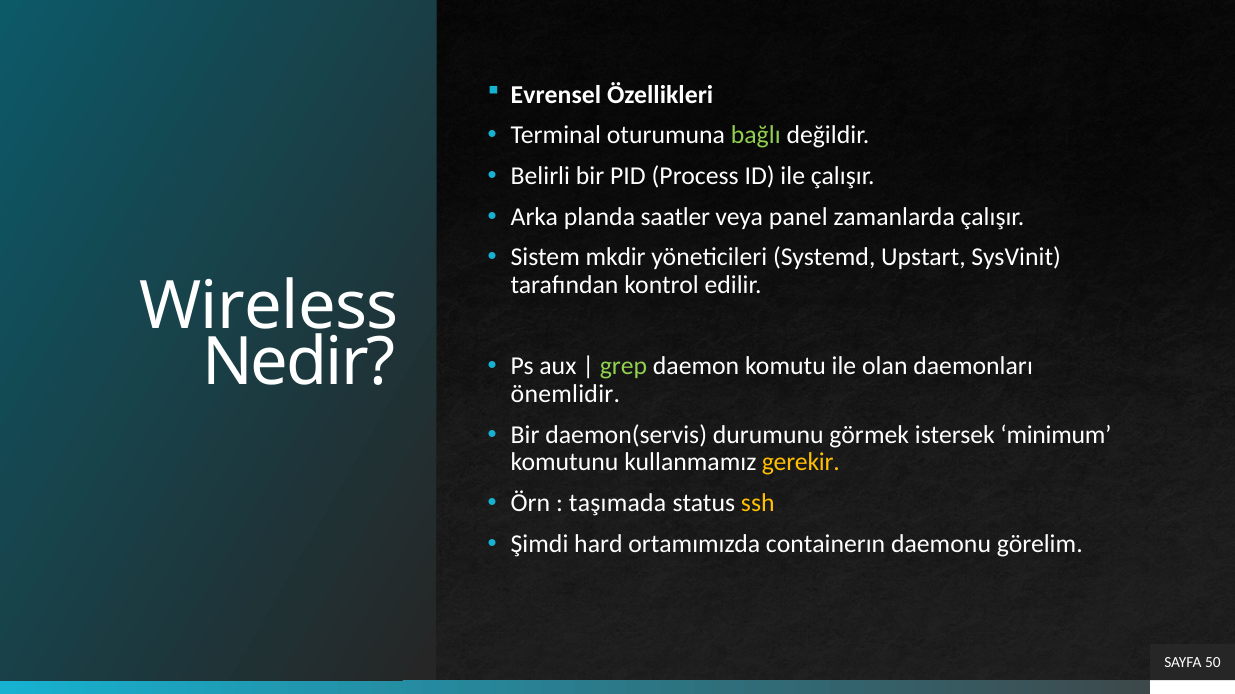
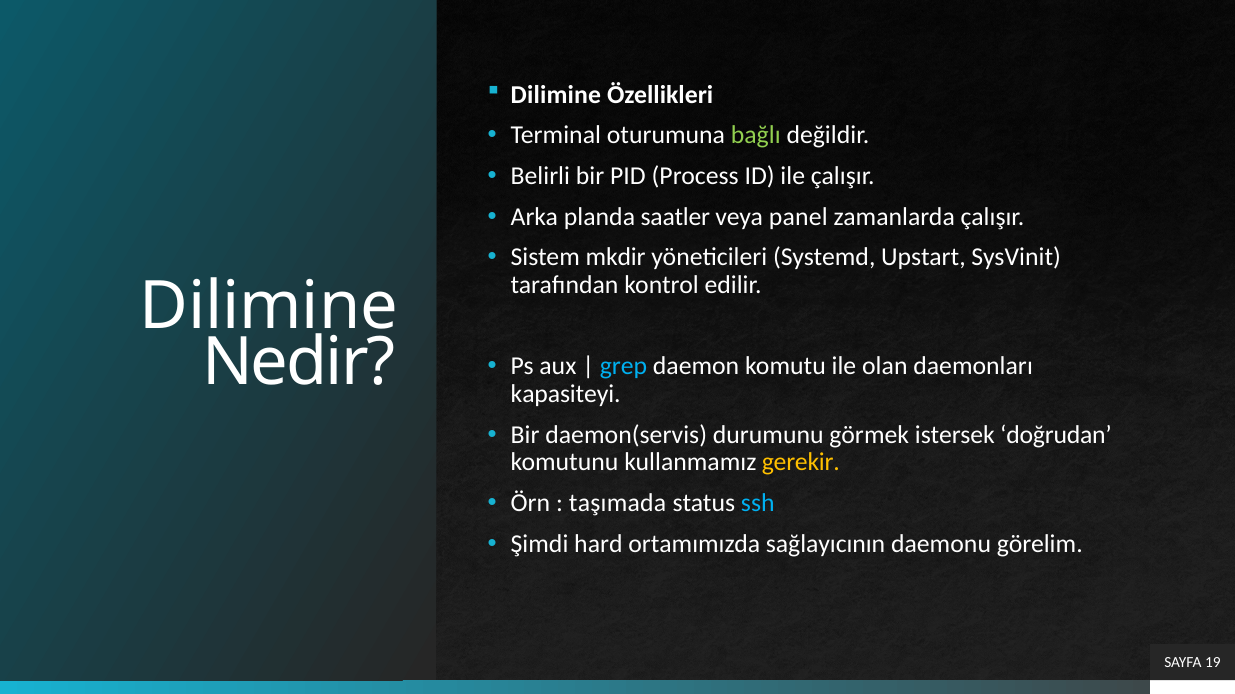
Evrensel at (556, 95): Evrensel -> Dilimine
Wireless at (269, 307): Wireless -> Dilimine
grep colour: light green -> light blue
önemlidir: önemlidir -> kapasiteyi
minimum: minimum -> doğrudan
ssh colour: yellow -> light blue
containerın: containerın -> sağlayıcının
50: 50 -> 19
